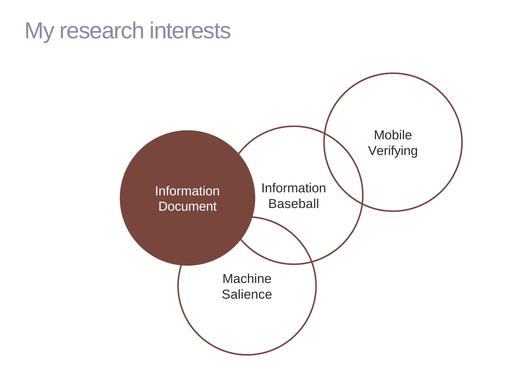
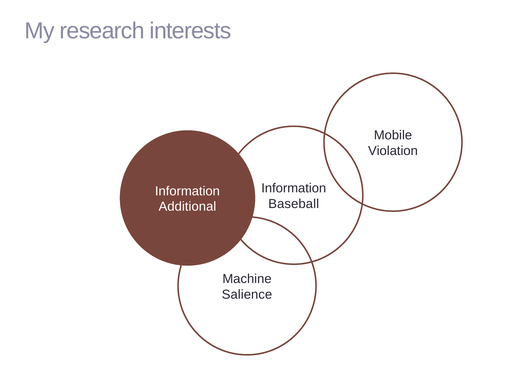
Verifying: Verifying -> Violation
Document: Document -> Additional
